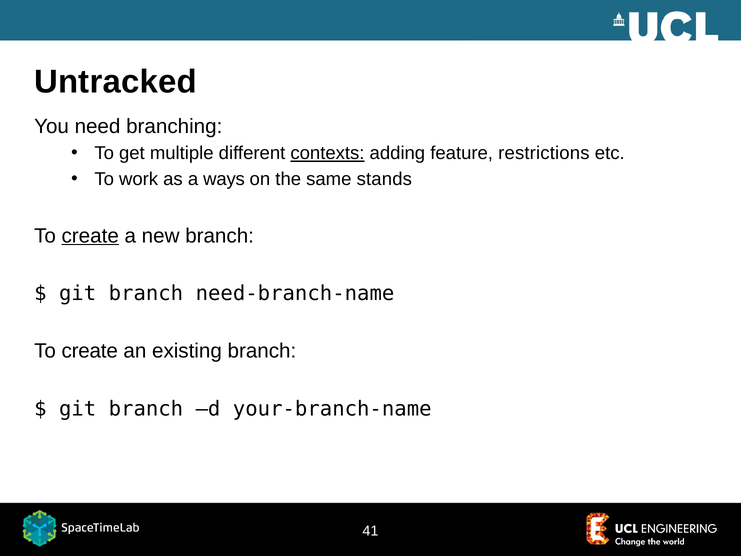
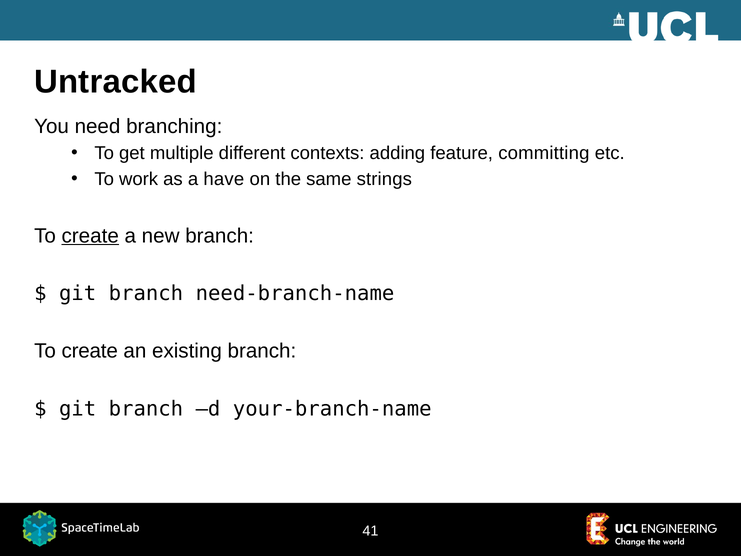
contexts underline: present -> none
restrictions: restrictions -> committing
ways: ways -> have
stands: stands -> strings
